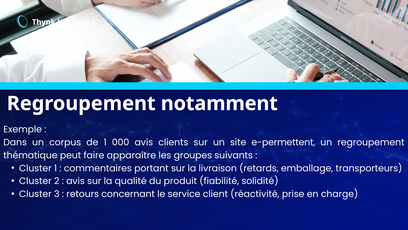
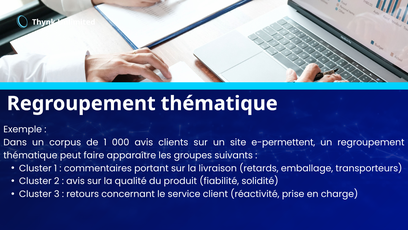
notamment at (219, 103): notamment -> thématique
